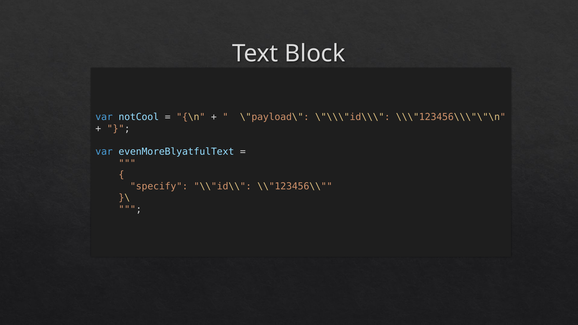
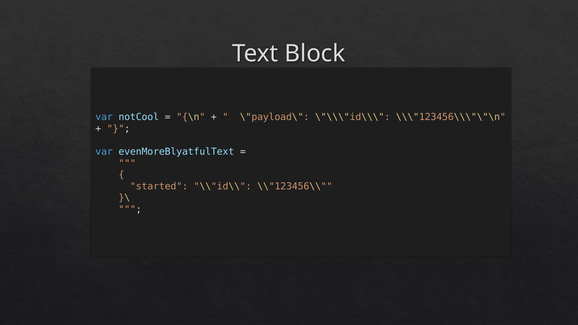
specify: specify -> started
